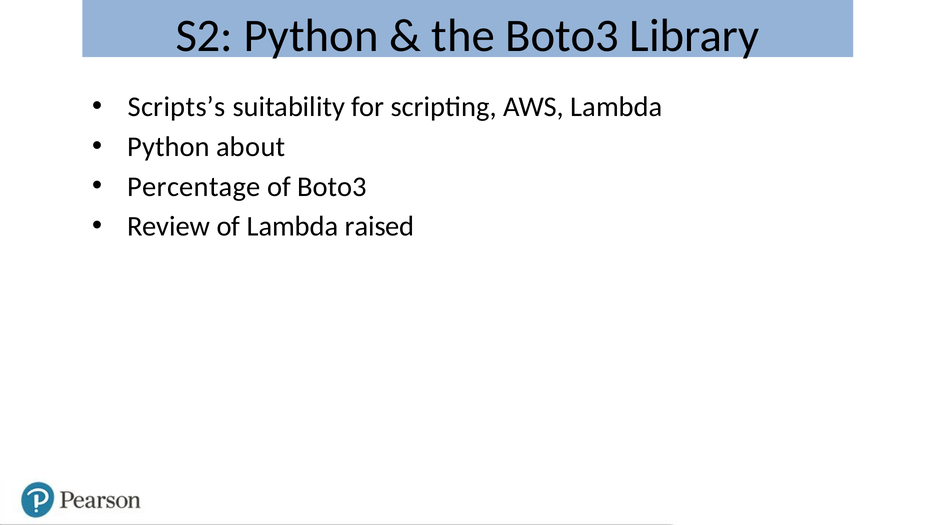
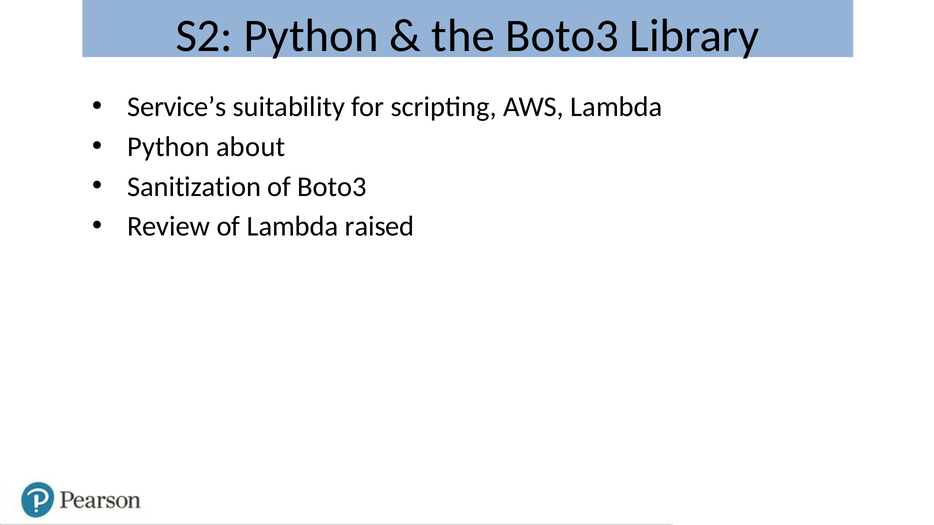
Scripts’s: Scripts’s -> Service’s
Percentage: Percentage -> Sanitization
